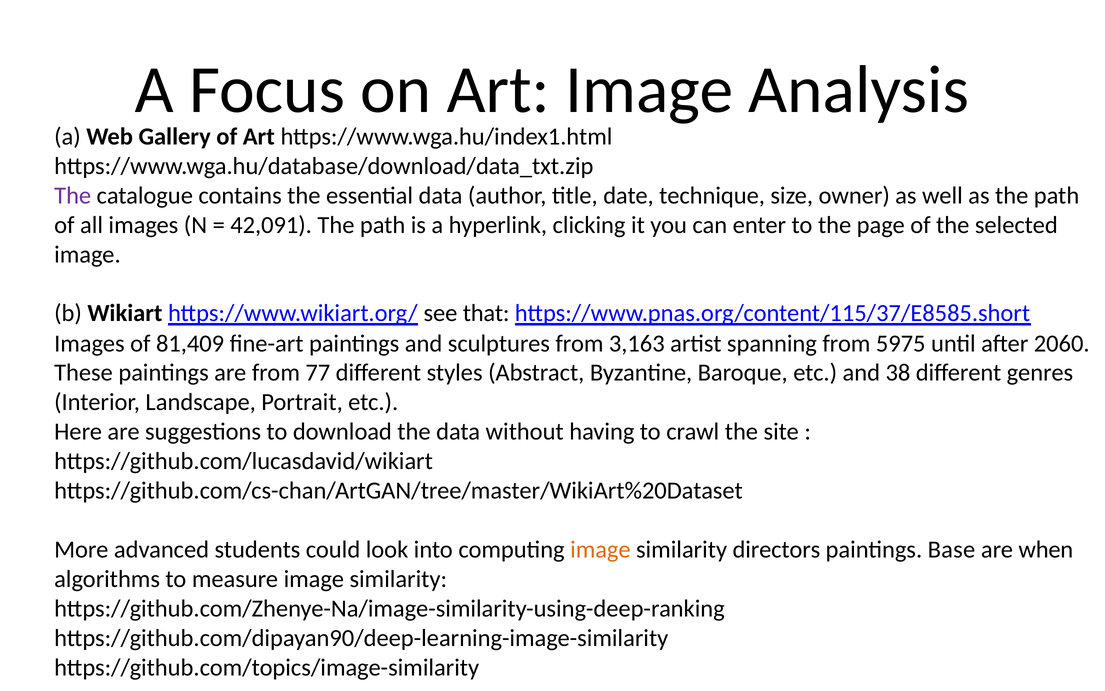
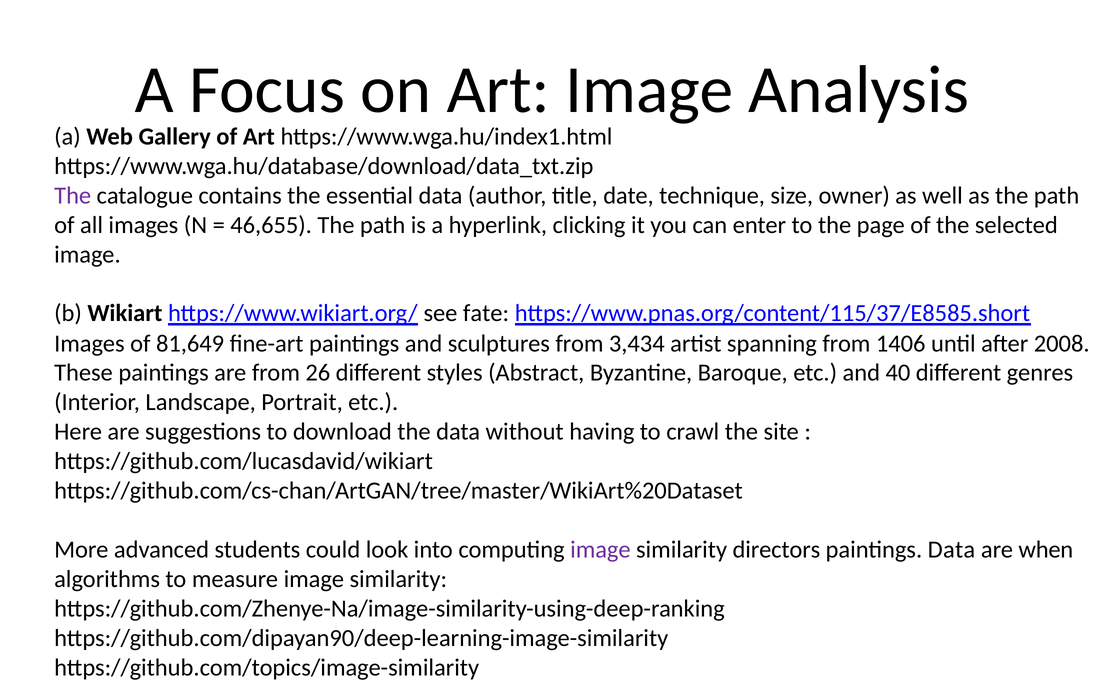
42,091: 42,091 -> 46,655
that: that -> fate
81,409: 81,409 -> 81,649
3,163: 3,163 -> 3,434
5975: 5975 -> 1406
2060: 2060 -> 2008
77: 77 -> 26
38: 38 -> 40
image at (600, 549) colour: orange -> purple
paintings Base: Base -> Data
